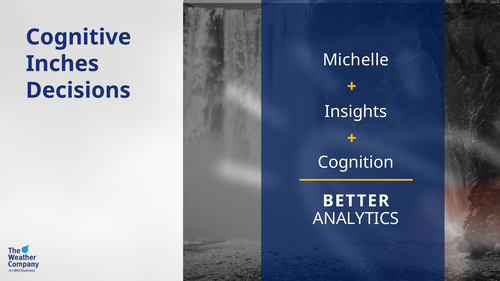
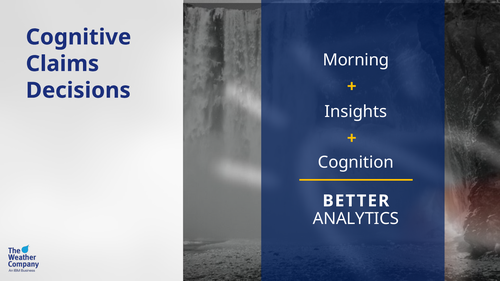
Michelle: Michelle -> Morning
Inches: Inches -> Claims
